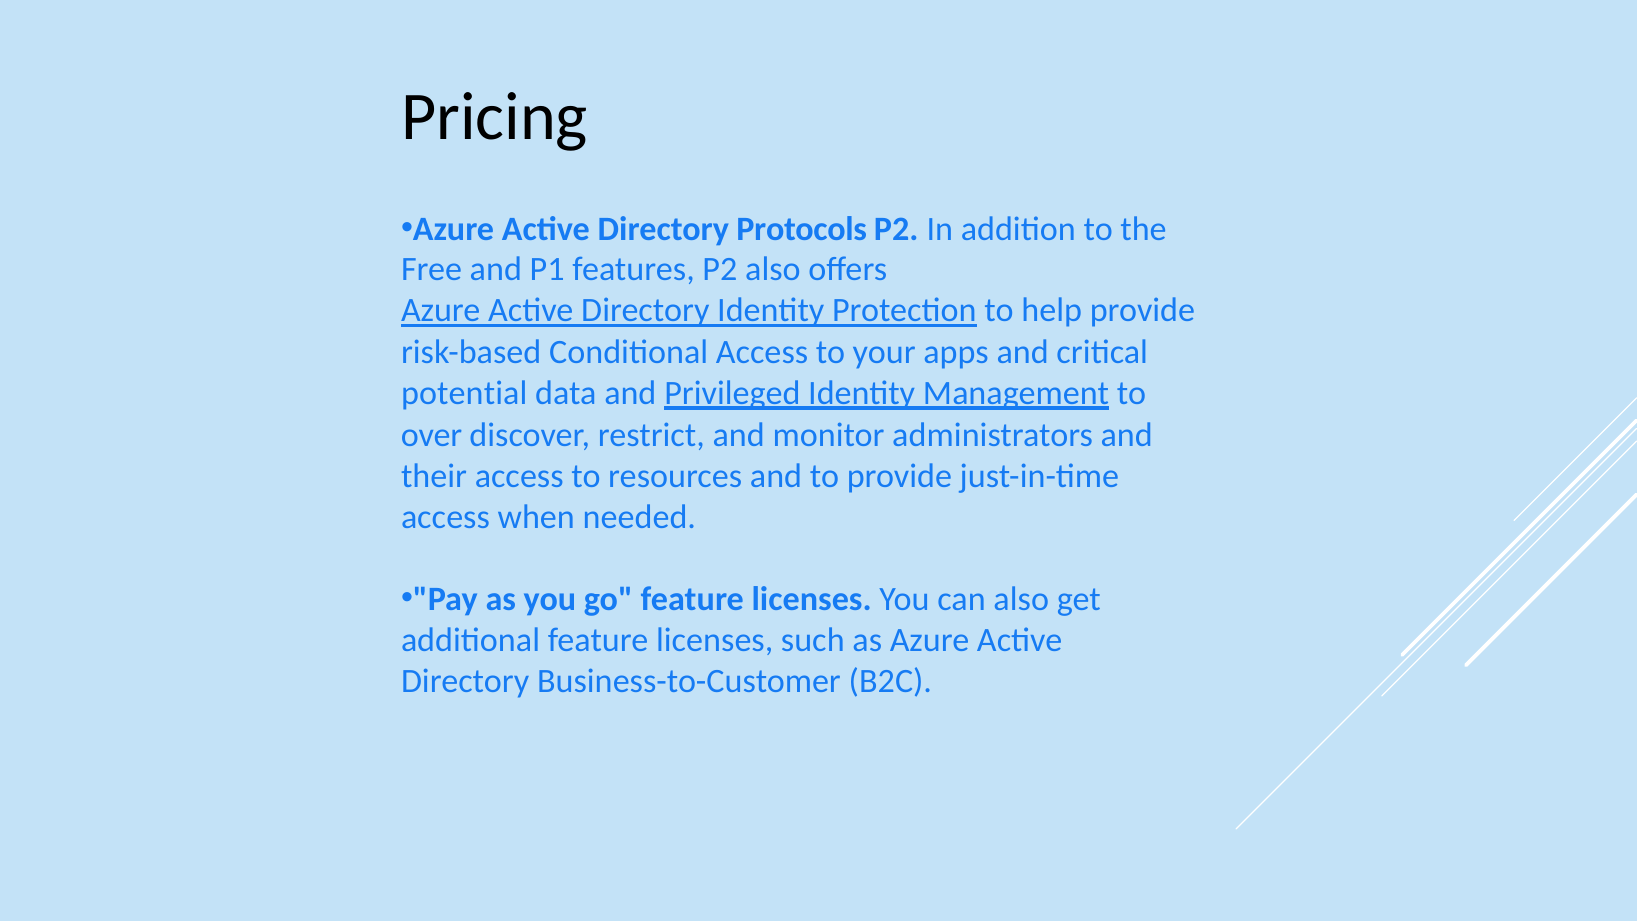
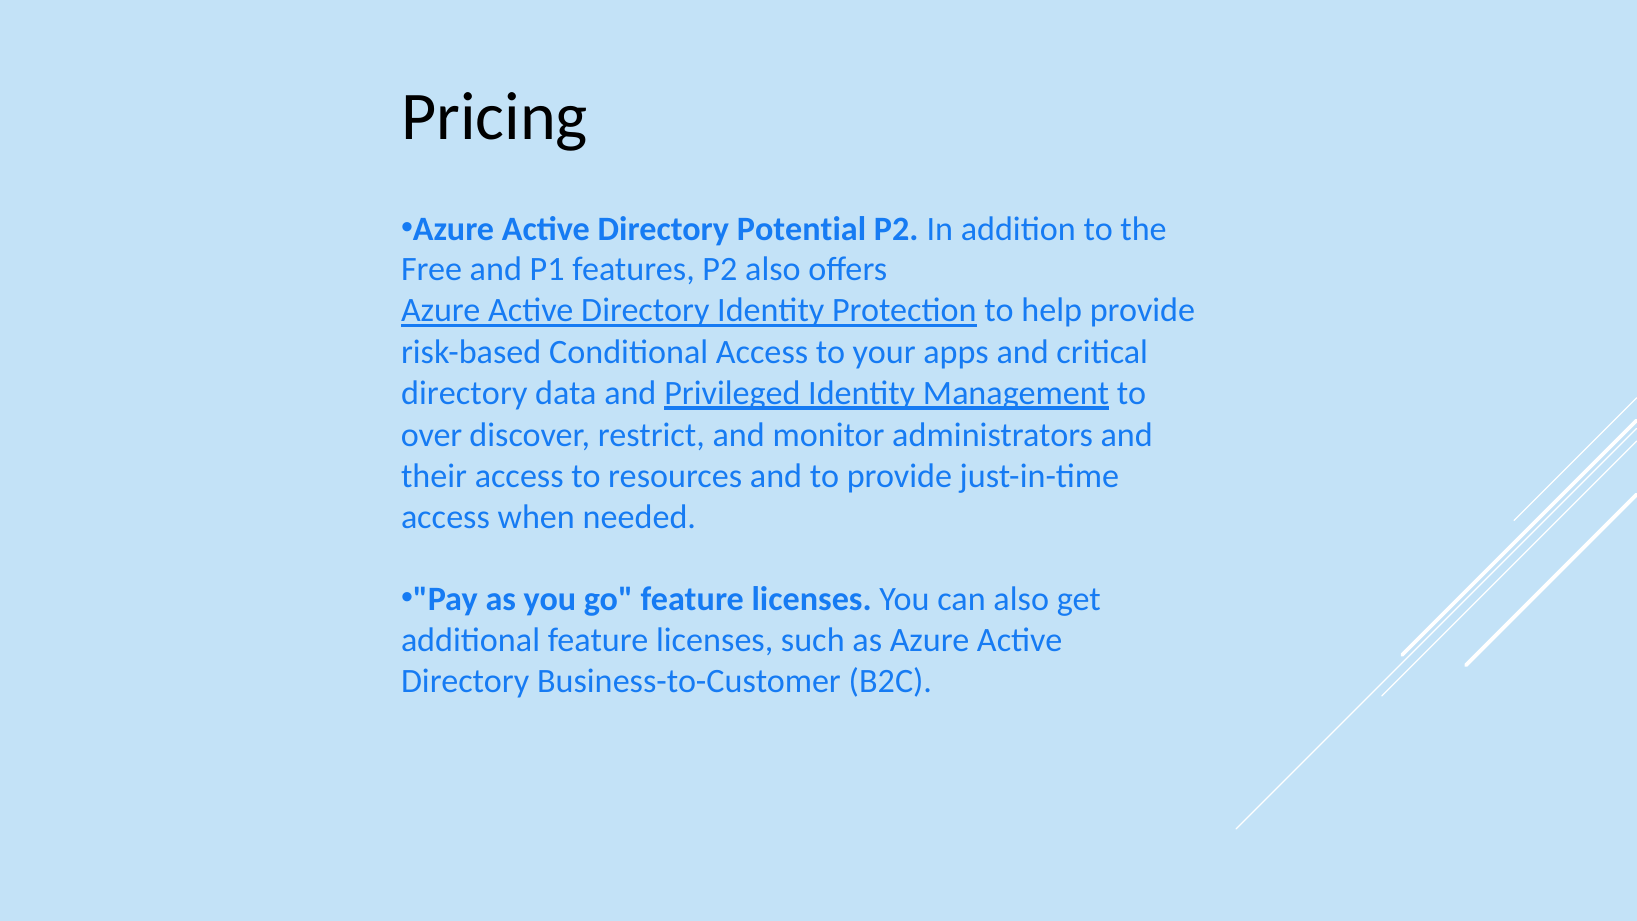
Protocols: Protocols -> Potential
potential at (464, 393): potential -> directory
